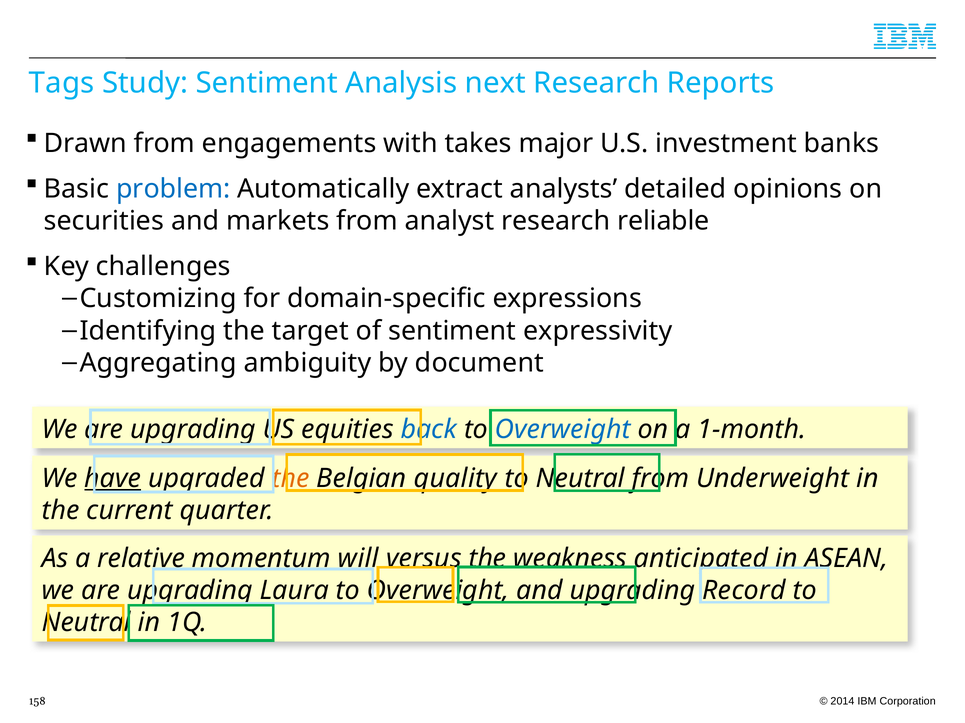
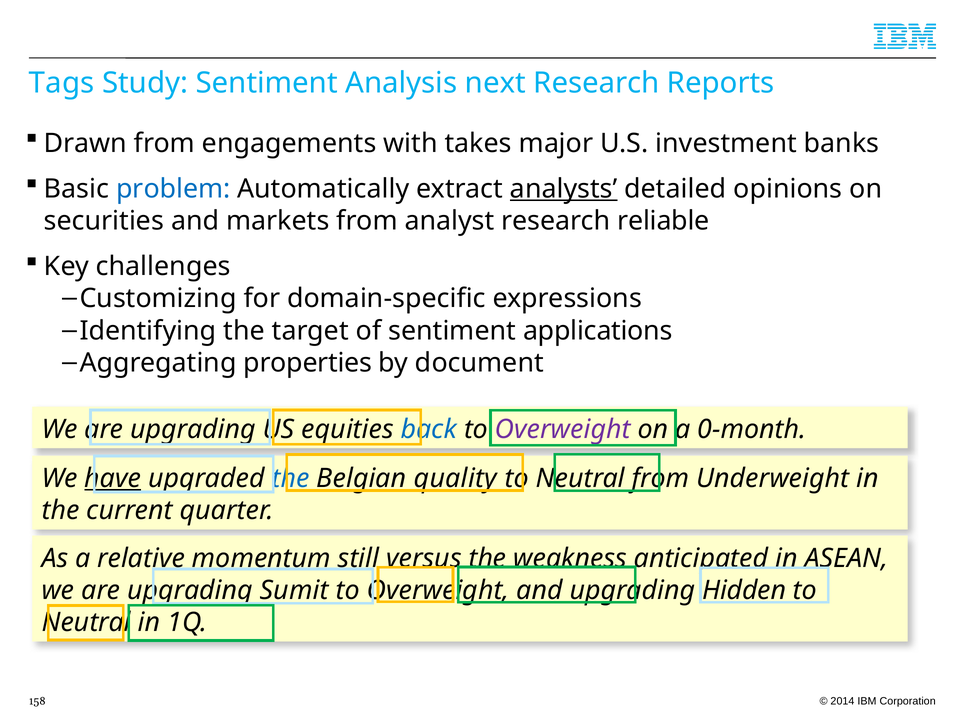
analysts underline: none -> present
expressivity: expressivity -> applications
ambiguity: ambiguity -> properties
Overweight at (563, 430) colour: blue -> purple
1-month: 1-month -> 0-month
the at (291, 479) colour: orange -> blue
will: will -> still
Laura: Laura -> Sumit
Record: Record -> Hidden
